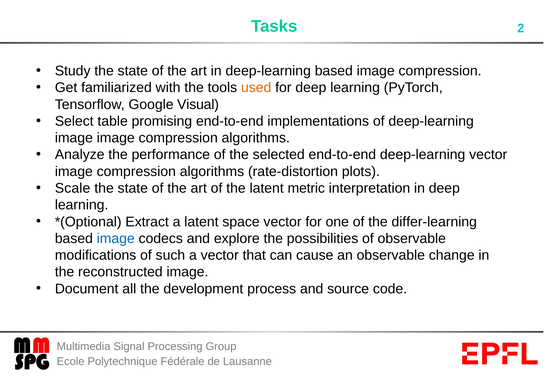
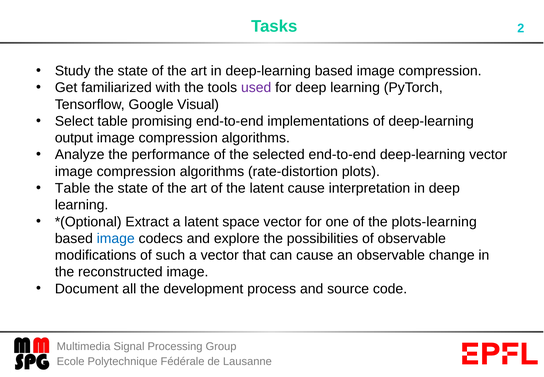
used colour: orange -> purple
image at (74, 138): image -> output
Scale at (73, 188): Scale -> Table
latent metric: metric -> cause
differ-learning: differ-learning -> plots-learning
